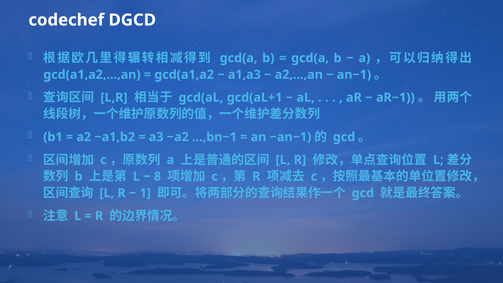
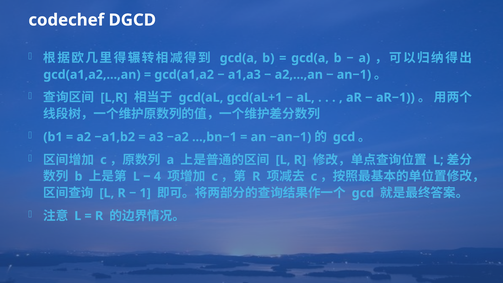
8: 8 -> 4
